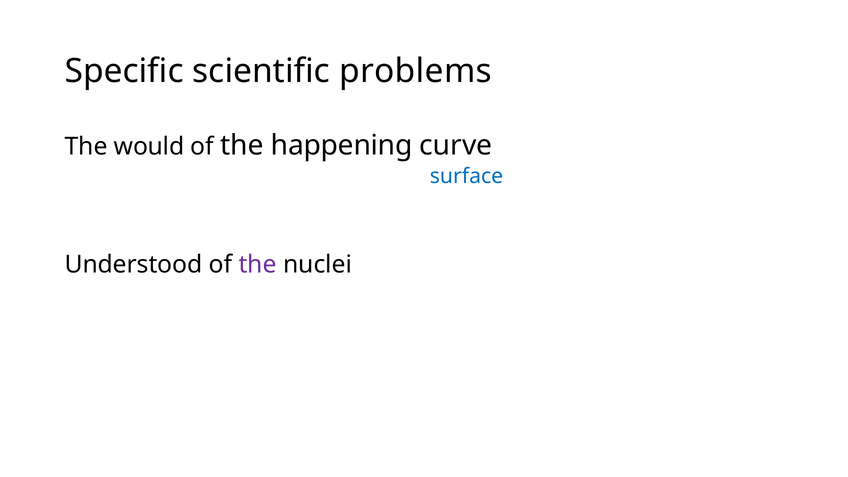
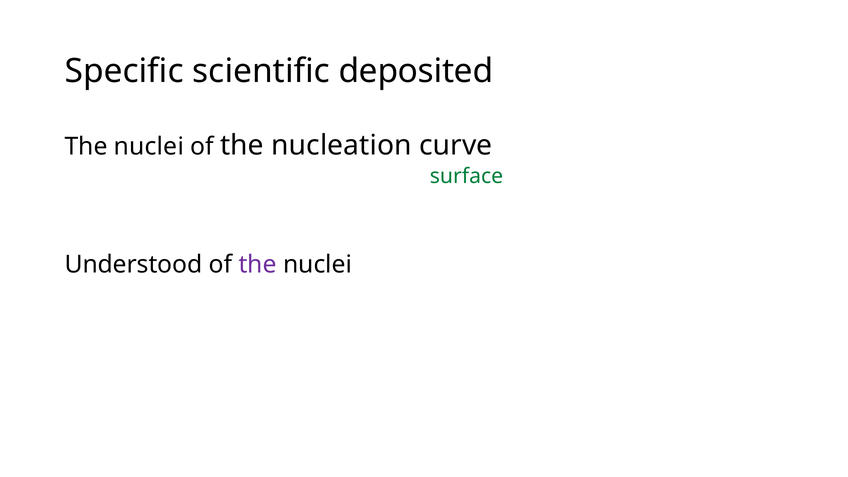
problems: problems -> deposited
would at (149, 146): would -> nuclei
the happening: happening -> nucleation
surface colour: blue -> green
